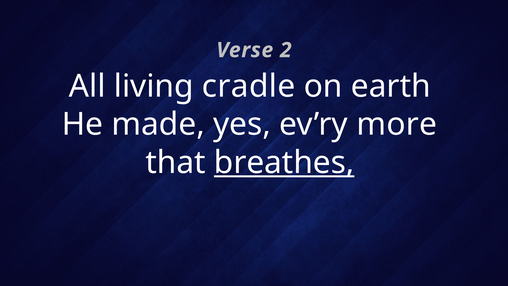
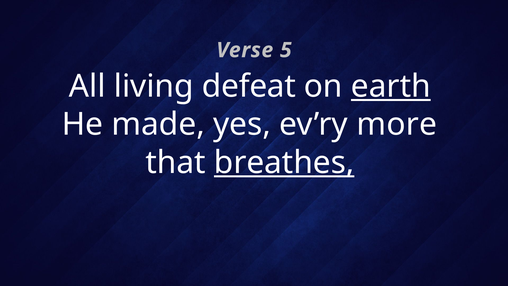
2: 2 -> 5
cradle: cradle -> defeat
earth underline: none -> present
